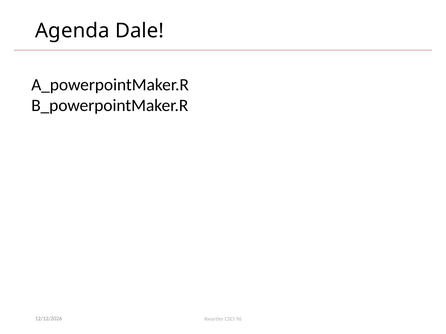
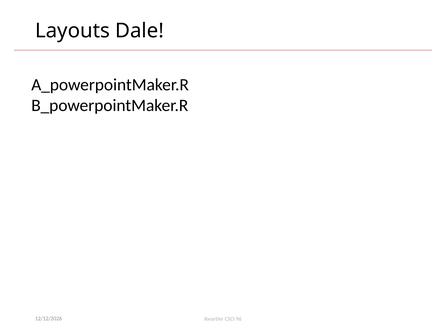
Agenda: Agenda -> Layouts
